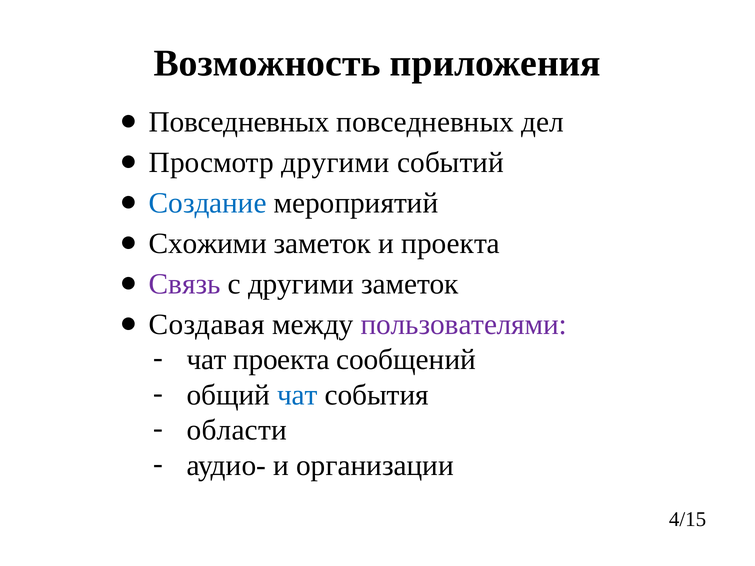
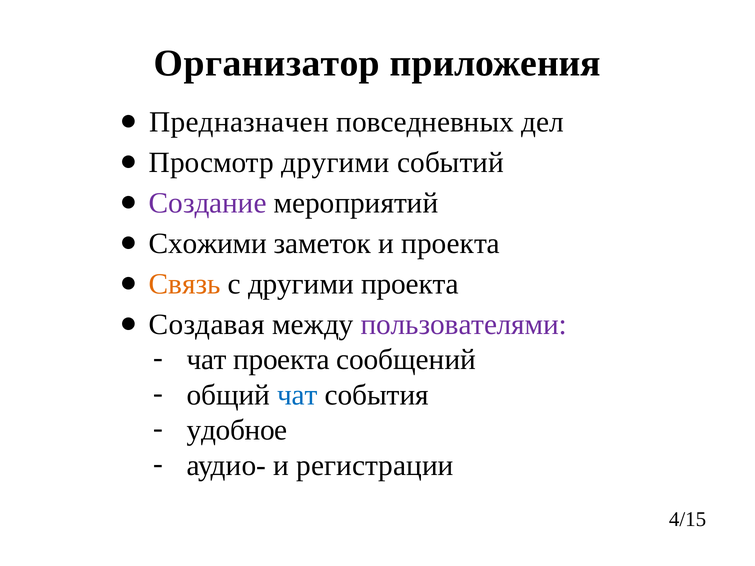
Возможность: Возможность -> Организатор
Повседневных at (239, 122): Повседневных -> Предназначен
Создание colour: blue -> purple
Связь colour: purple -> orange
другими заметок: заметок -> проекта
области: области -> удобное
организации: организации -> регистрации
